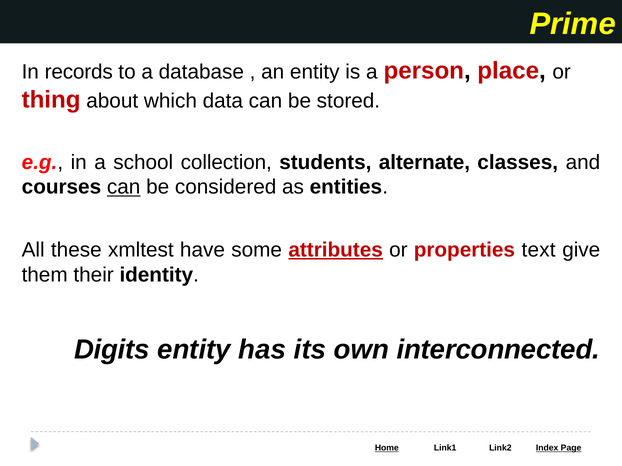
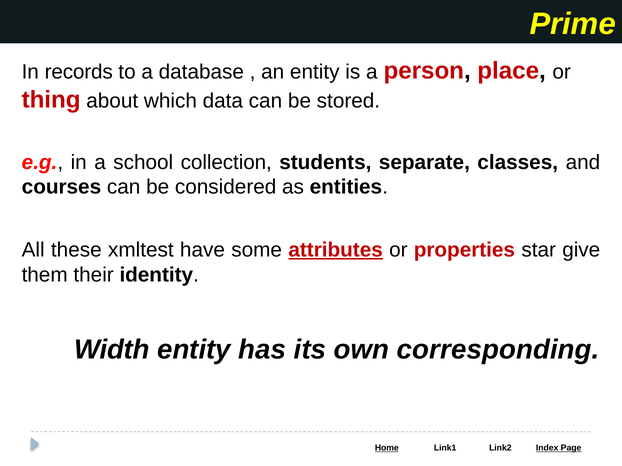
alternate: alternate -> separate
can at (124, 187) underline: present -> none
text: text -> star
Digits: Digits -> Width
interconnected: interconnected -> corresponding
